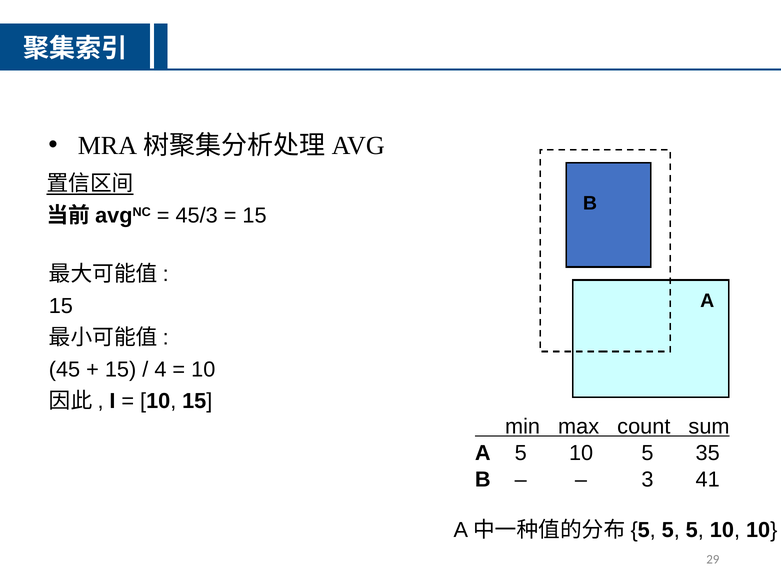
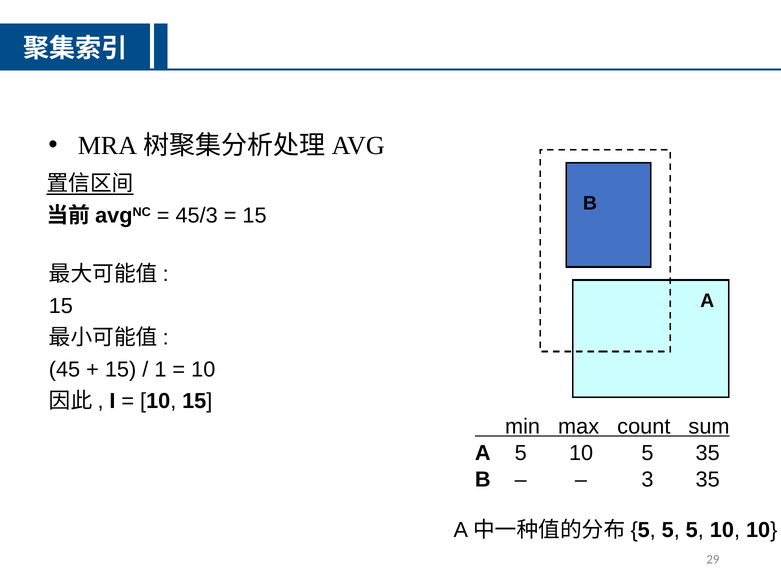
4: 4 -> 1
3 41: 41 -> 35
